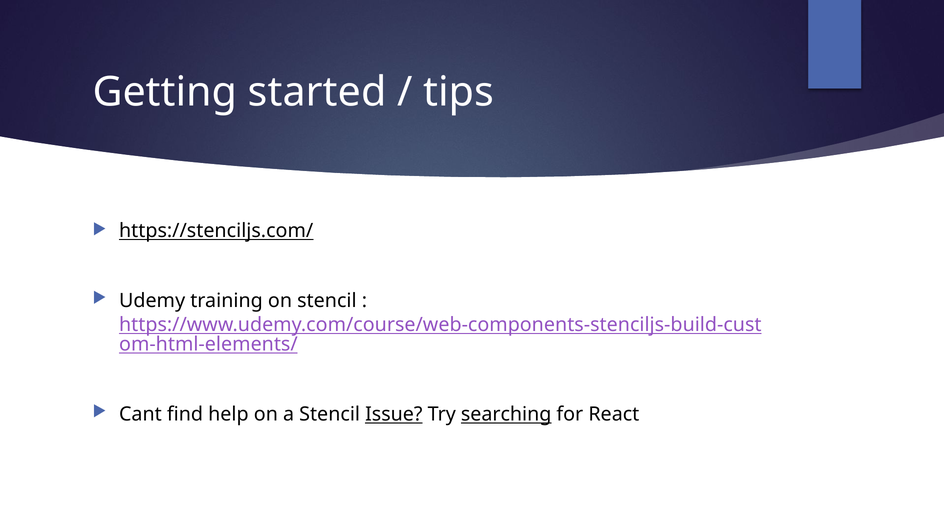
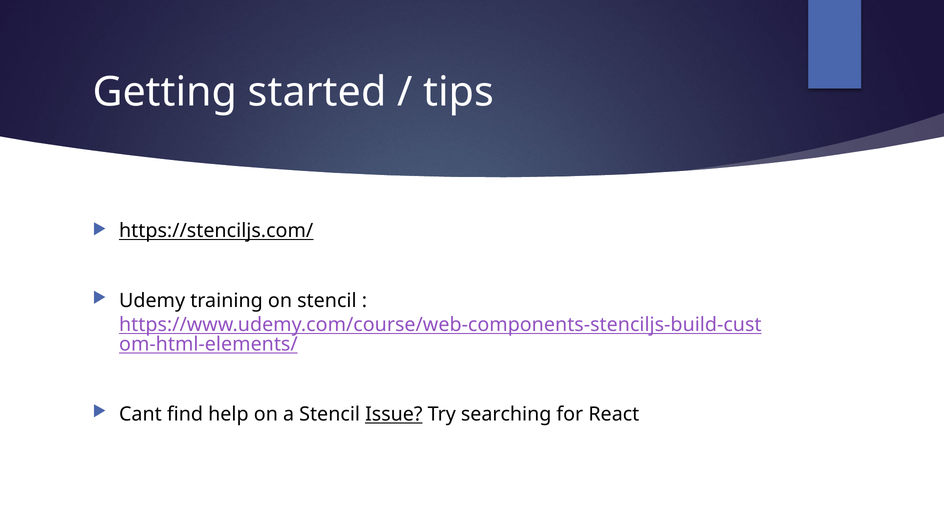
searching underline: present -> none
